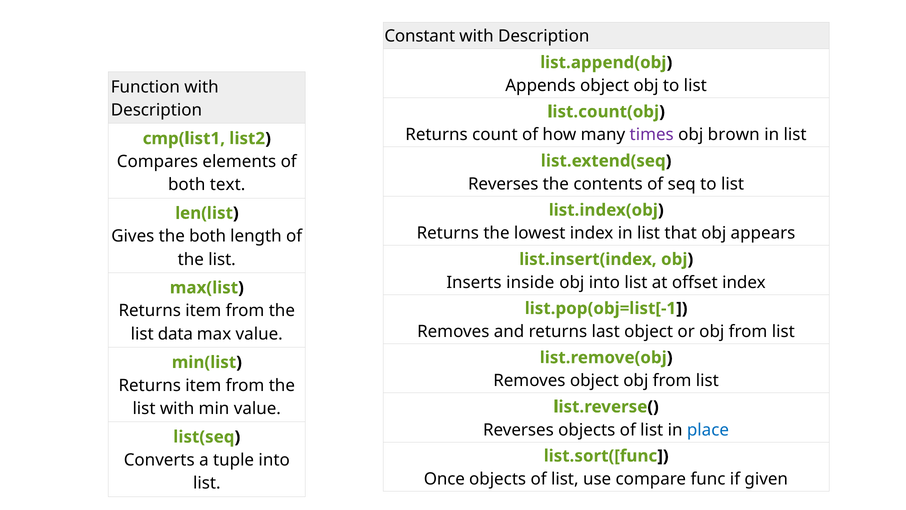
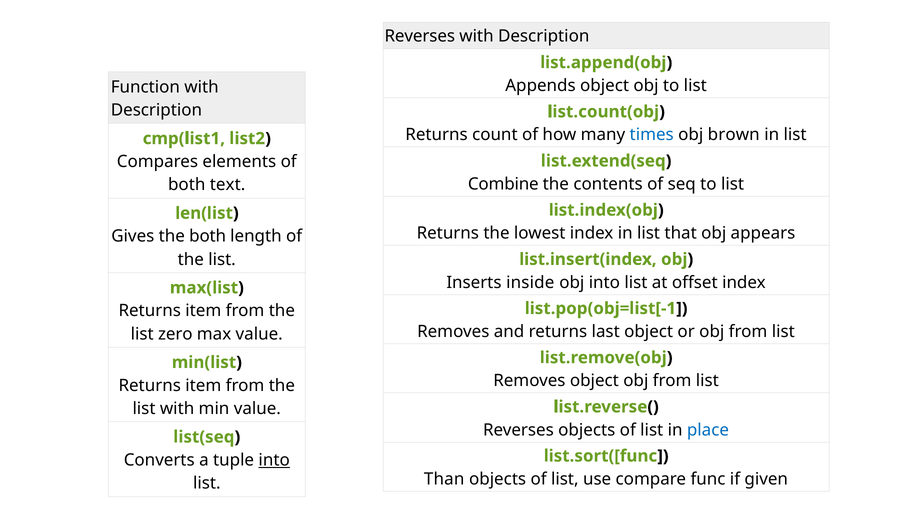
Constant at (420, 36): Constant -> Reverses
times colour: purple -> blue
Reverses at (503, 184): Reverses -> Combine
data: data -> zero
into at (274, 460) underline: none -> present
Once: Once -> Than
